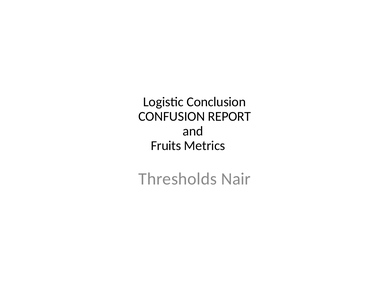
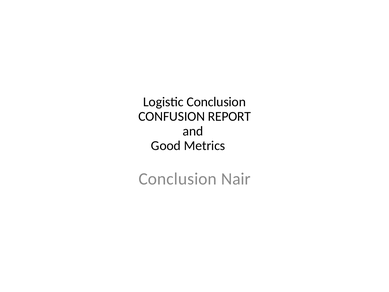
Fruits: Fruits -> Good
Thresholds at (178, 179): Thresholds -> Conclusion
